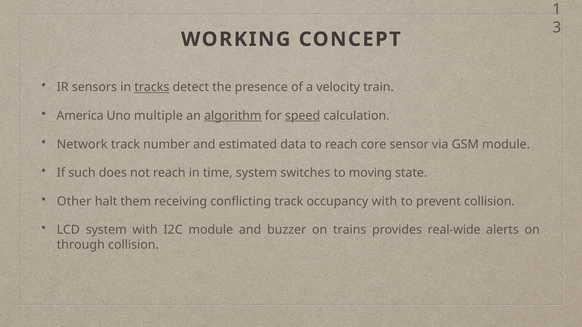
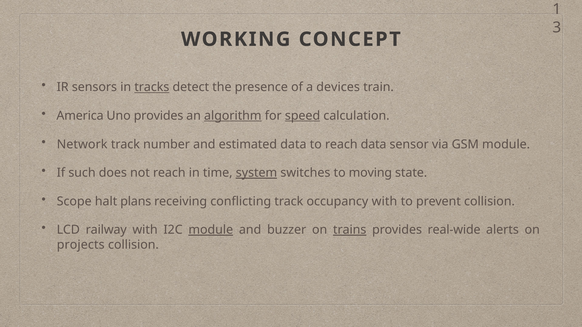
velocity: velocity -> devices
Uno multiple: multiple -> provides
reach core: core -> data
system at (256, 173) underline: none -> present
Other: Other -> Scope
them: them -> plans
LCD system: system -> railway
module at (211, 230) underline: none -> present
trains underline: none -> present
through: through -> projects
